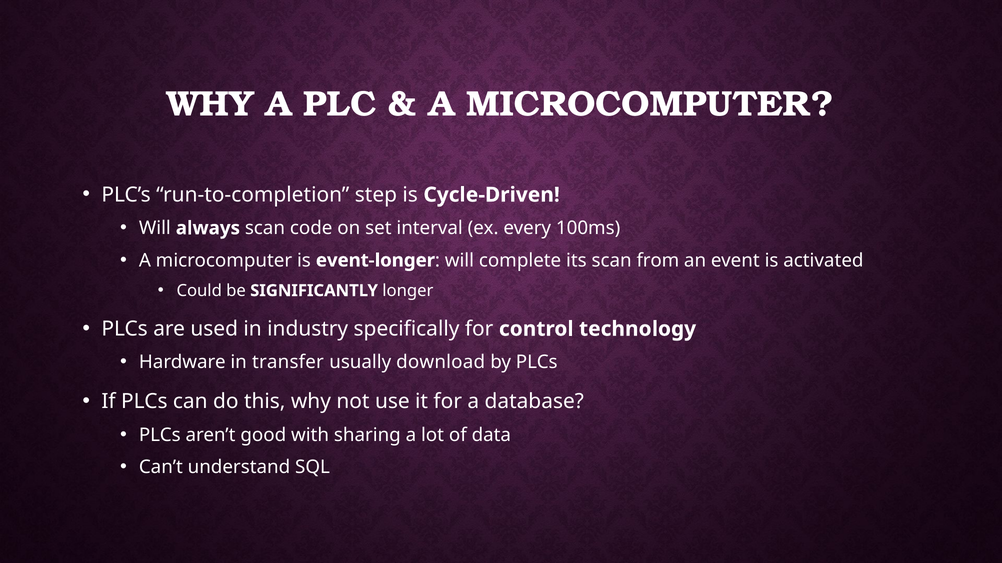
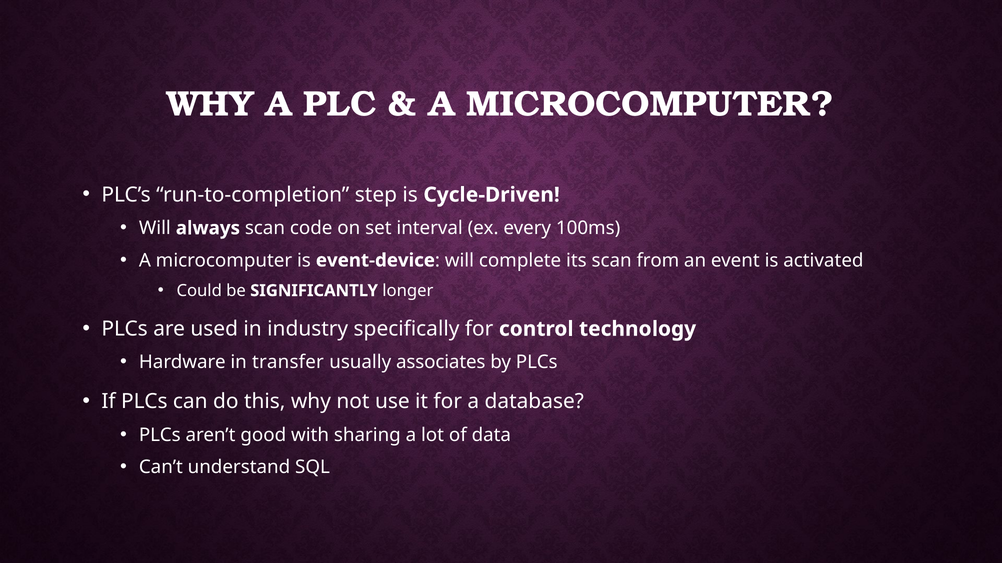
event-longer: event-longer -> event-device
download: download -> associates
